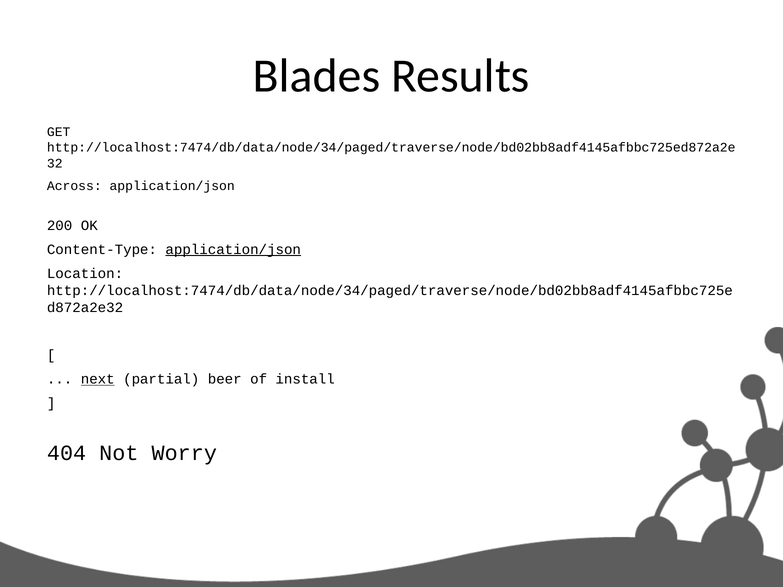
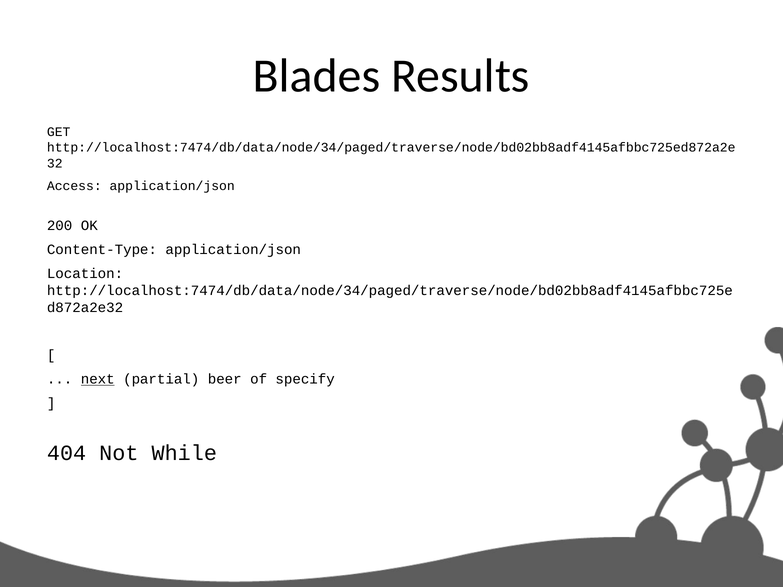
Across: Across -> Access
application/json at (233, 250) underline: present -> none
install: install -> specify
Worry: Worry -> While
